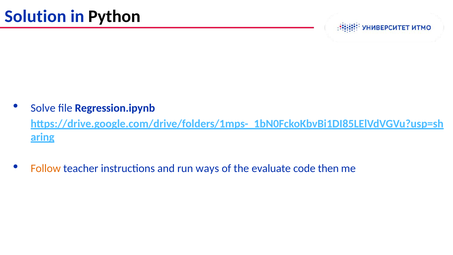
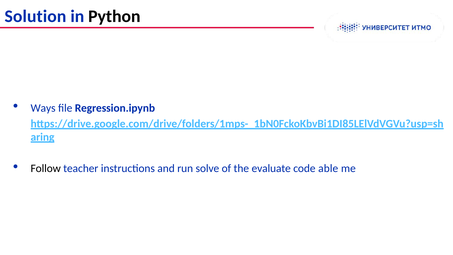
Solve: Solve -> Ways
Follow colour: orange -> black
ways: ways -> solve
then: then -> able
